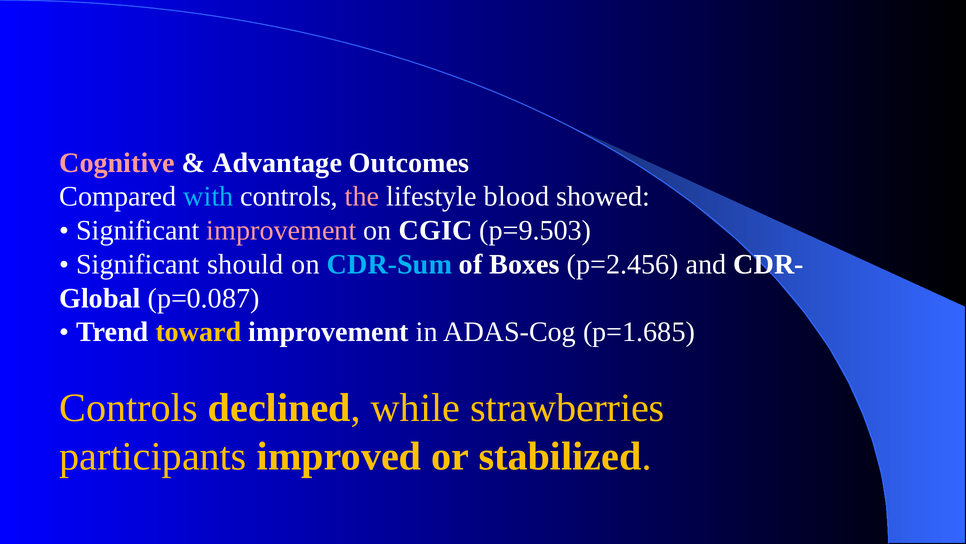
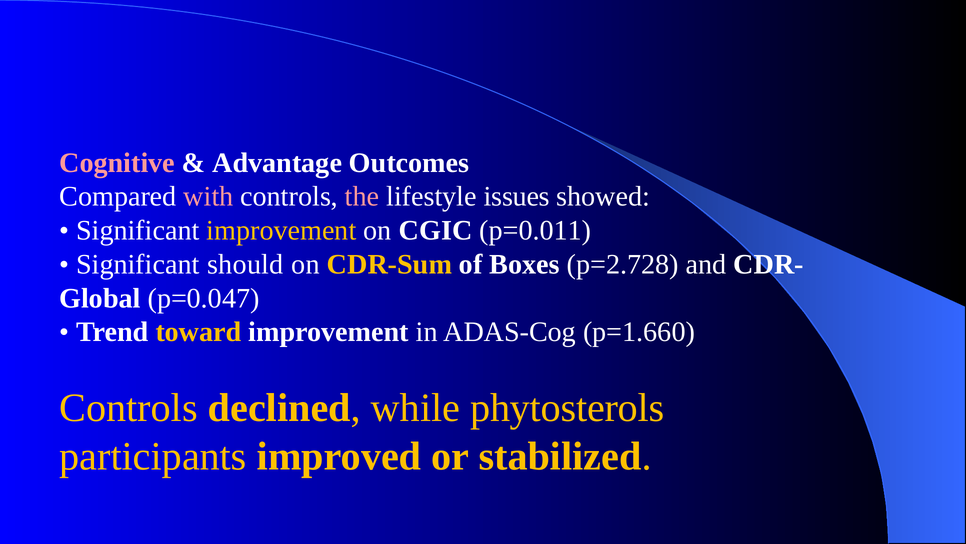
with colour: light blue -> pink
blood: blood -> issues
improvement at (281, 230) colour: pink -> yellow
p=9.503: p=9.503 -> p=0.011
CDR-Sum colour: light blue -> yellow
p=2.456: p=2.456 -> p=2.728
p=0.087: p=0.087 -> p=0.047
p=1.685: p=1.685 -> p=1.660
strawberries: strawberries -> phytosterols
